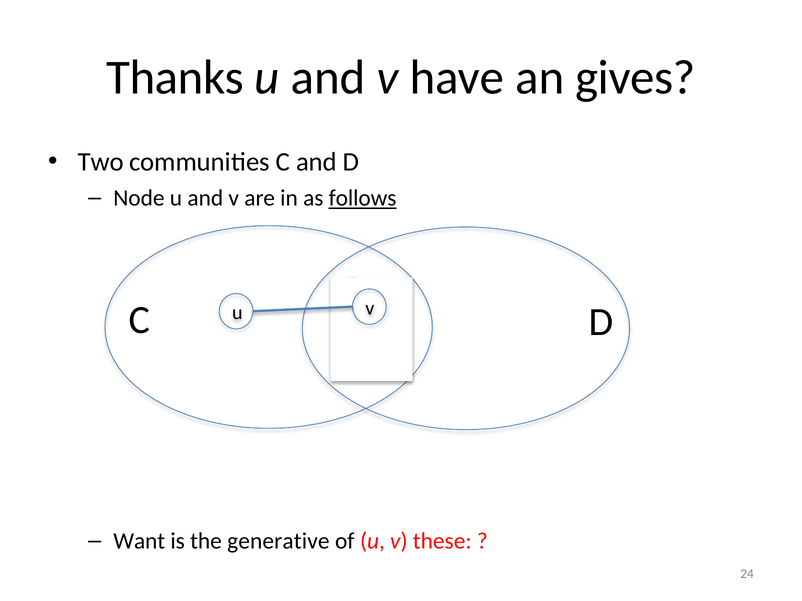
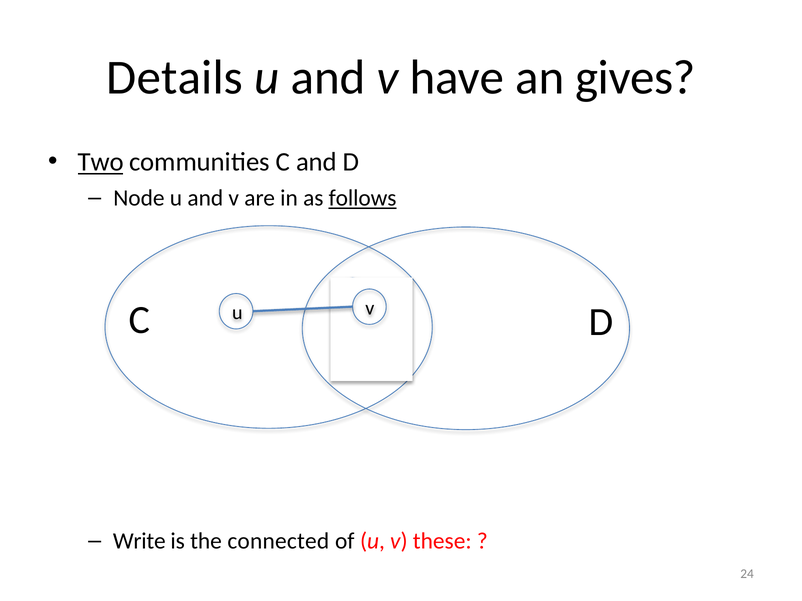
Thanks: Thanks -> Details
Two underline: none -> present
Want: Want -> Write
generative: generative -> connected
